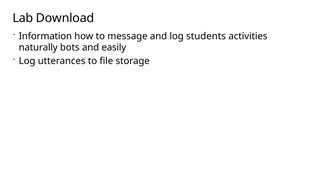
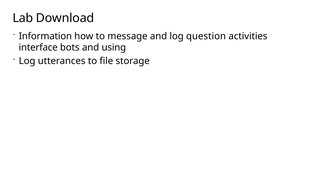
students: students -> question
naturally: naturally -> interface
easily: easily -> using
